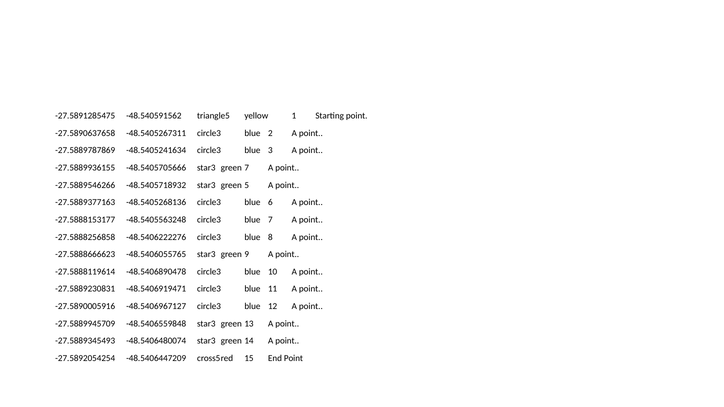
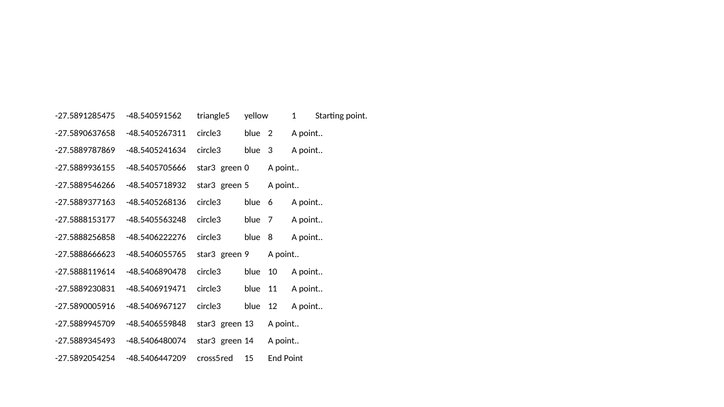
green 7: 7 -> 0
